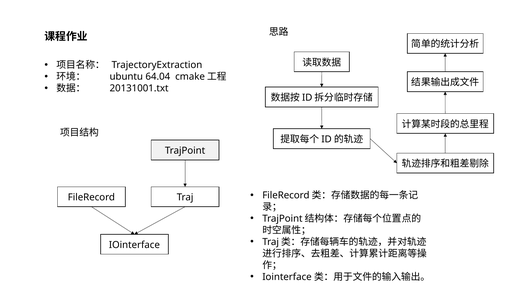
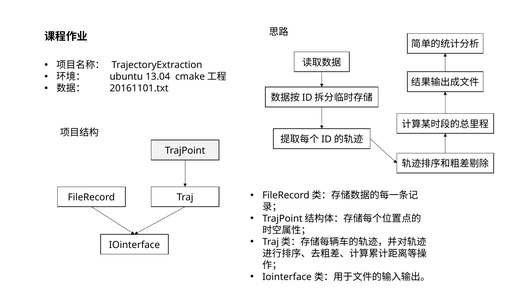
64.04: 64.04 -> 13.04
20131001.txt: 20131001.txt -> 20161101.txt
